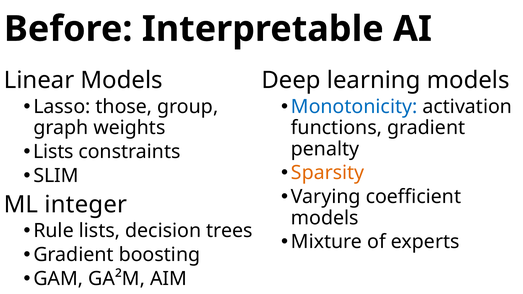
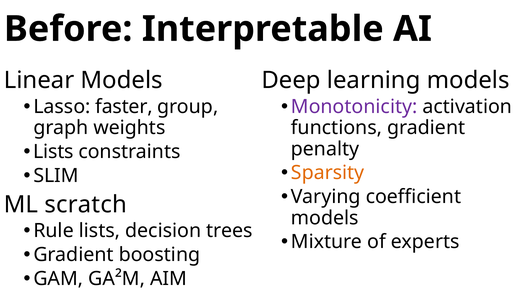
those: those -> faster
Monotonicity colour: blue -> purple
integer: integer -> scratch
